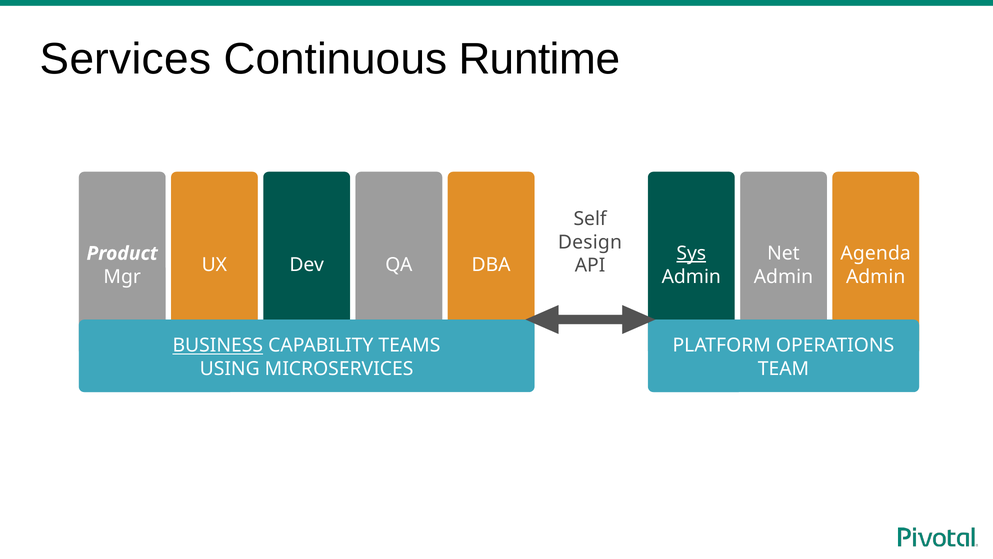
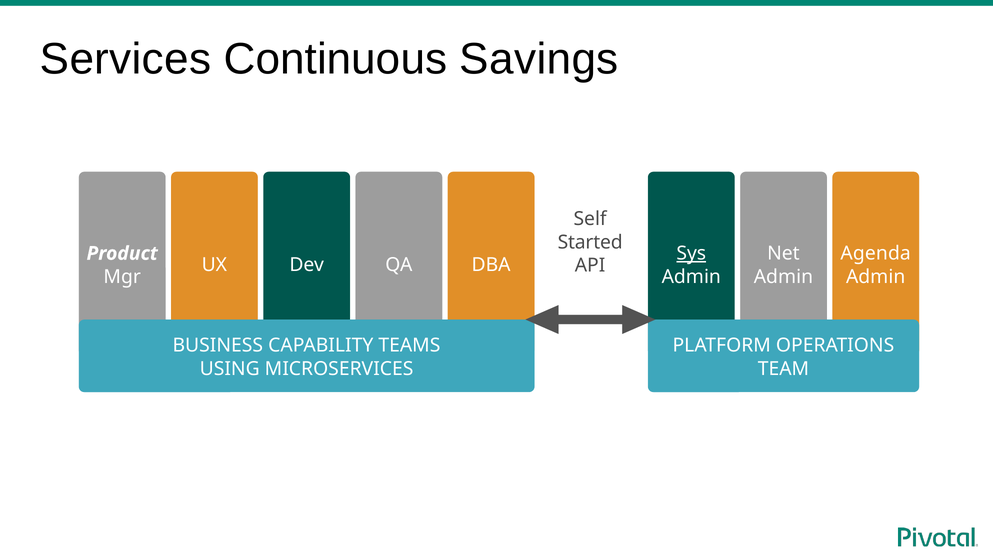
Runtime: Runtime -> Savings
Design: Design -> Started
BUSINESS underline: present -> none
